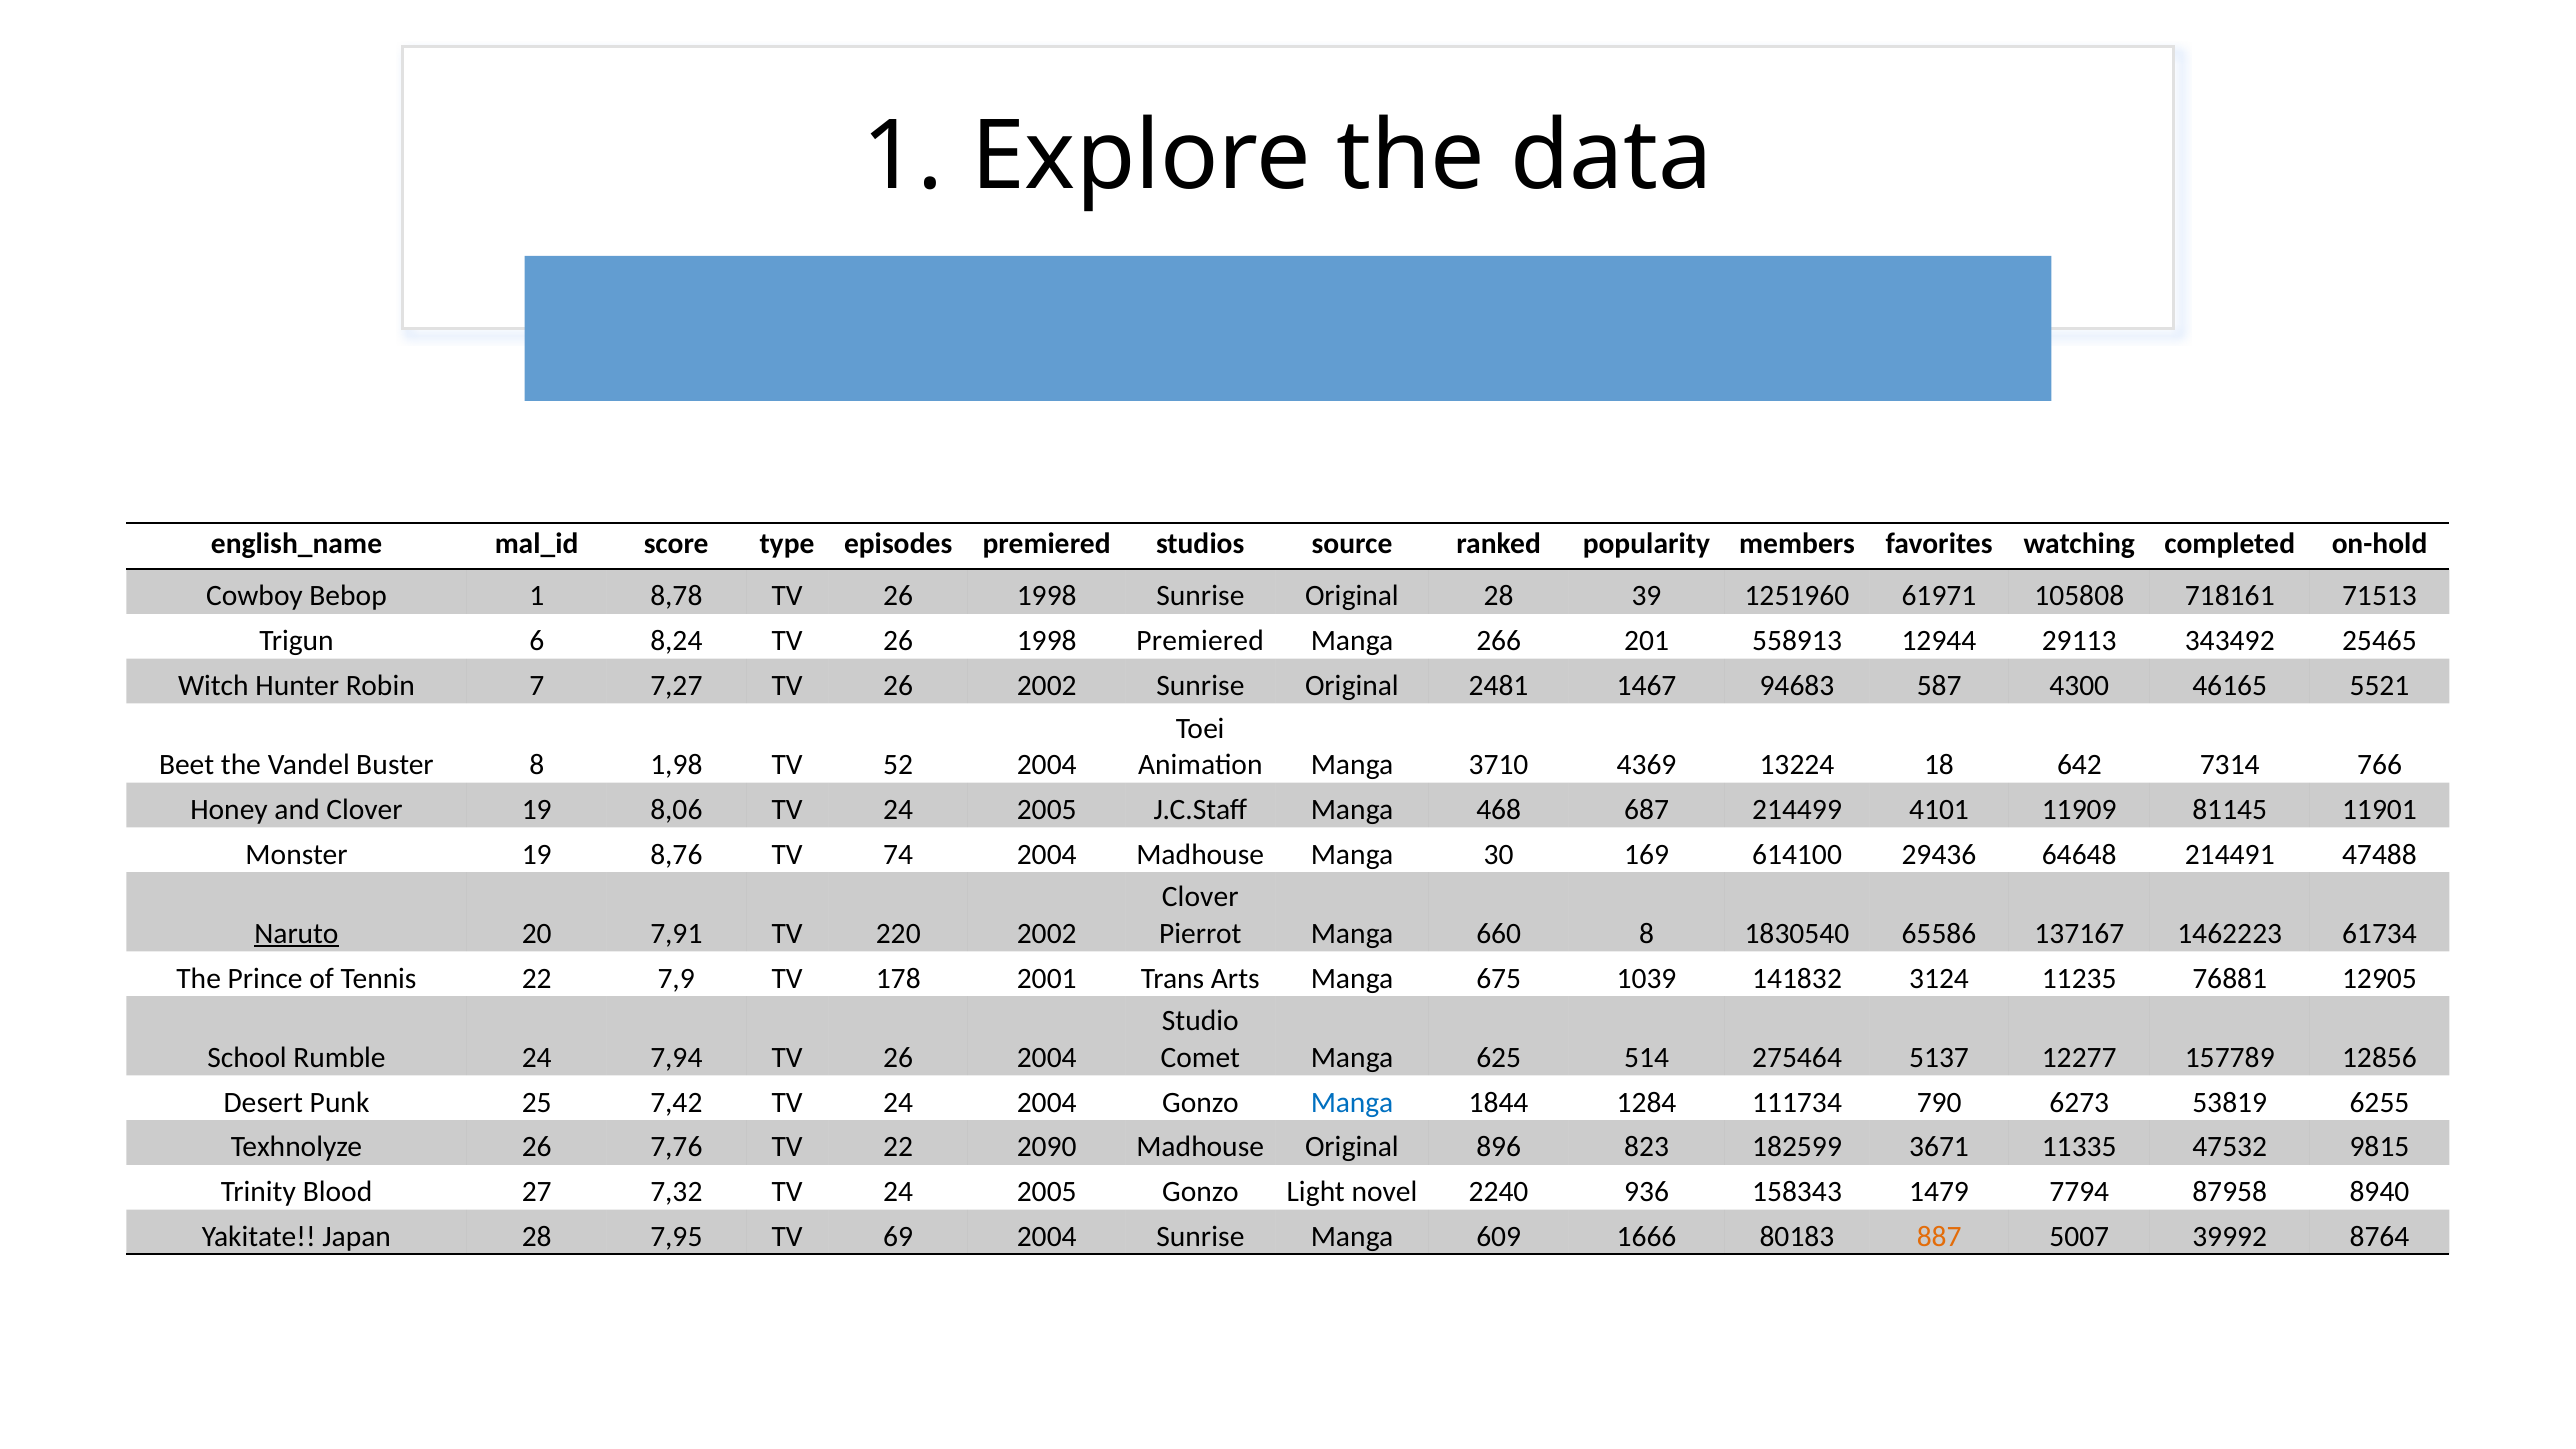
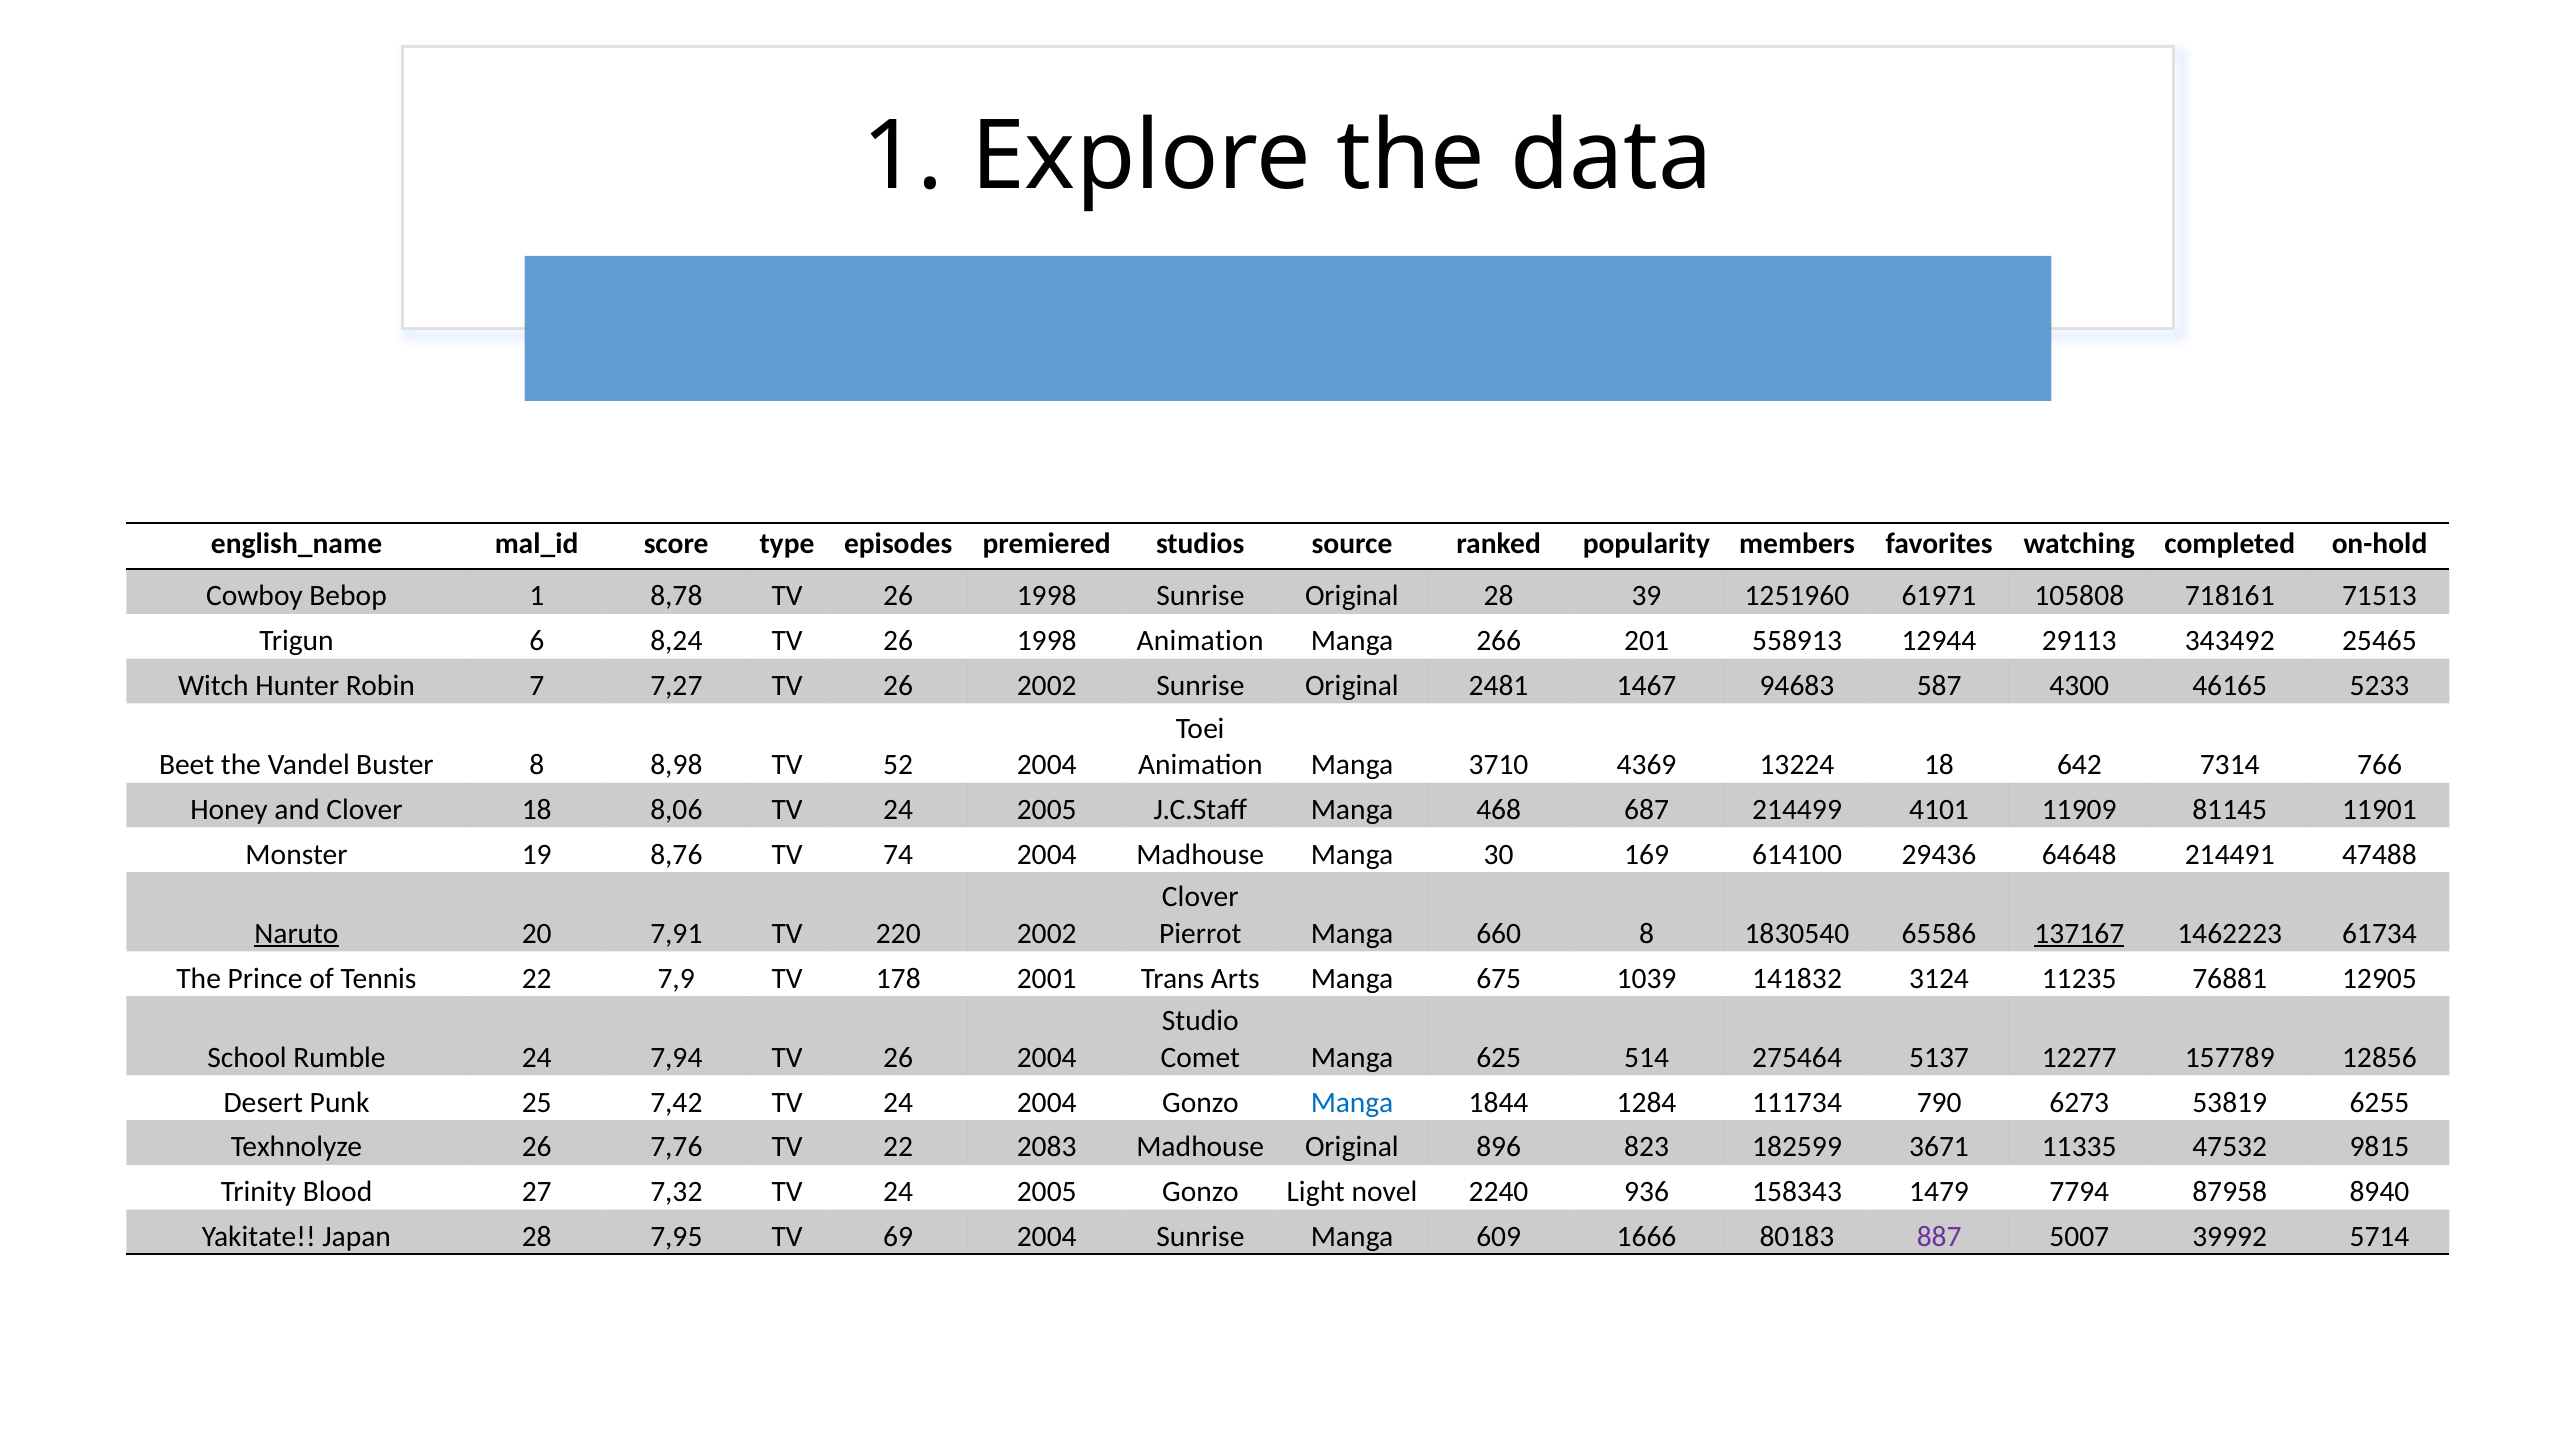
1998 Premiered: Premiered -> Animation
5521: 5521 -> 5233
1,98: 1,98 -> 8,98
Clover 19: 19 -> 18
137167 underline: none -> present
2090: 2090 -> 2083
887 colour: orange -> purple
8764: 8764 -> 5714
